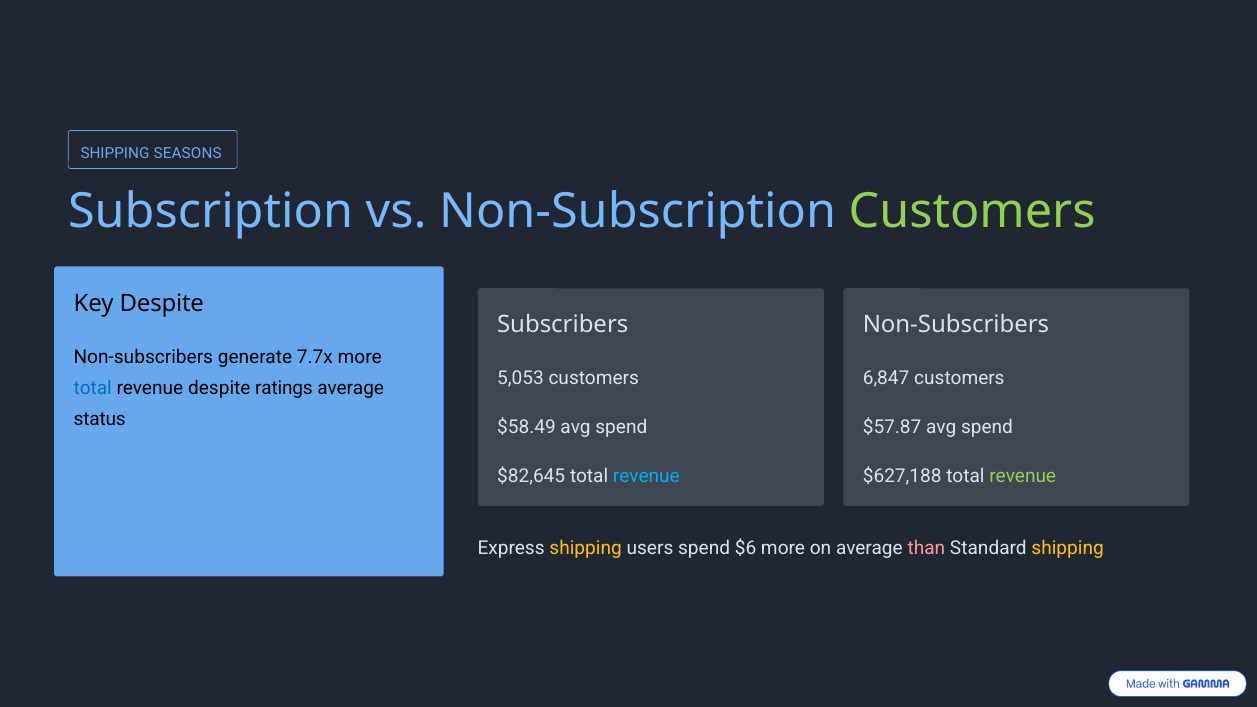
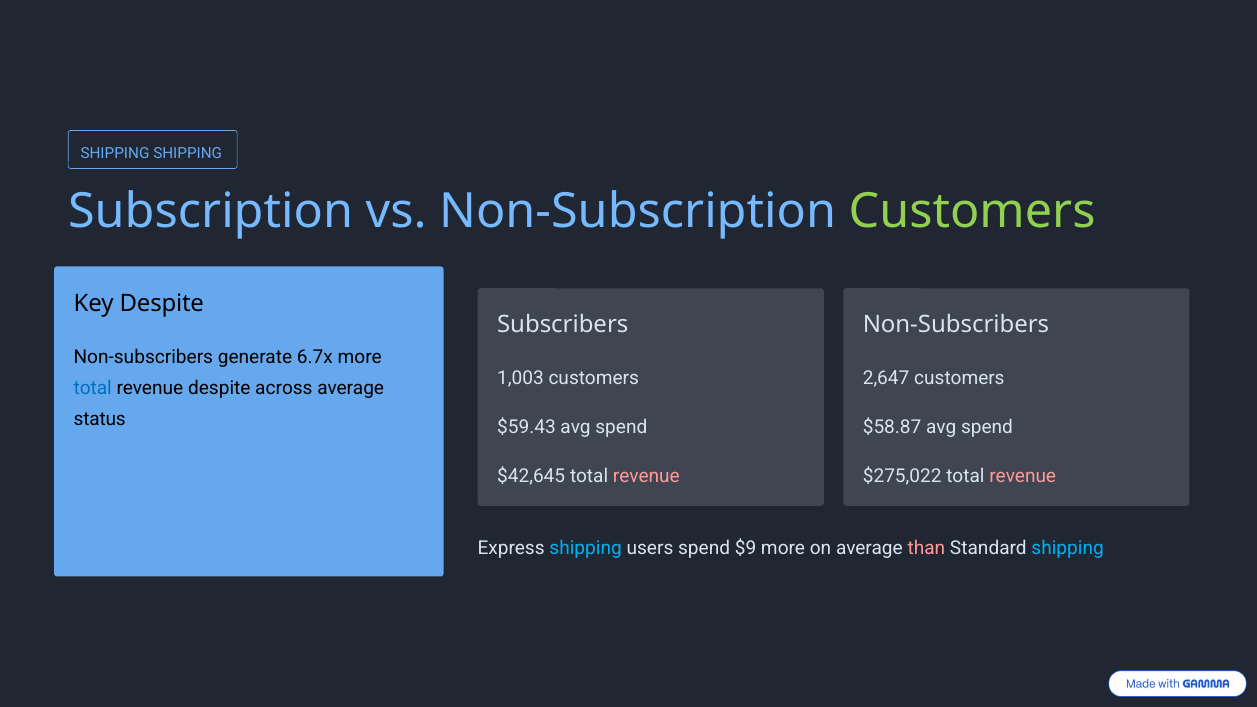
SHIPPING SEASONS: SEASONS -> SHIPPING
7.7x: 7.7x -> 6.7x
5,053: 5,053 -> 1,003
6,847: 6,847 -> 2,647
ratings: ratings -> across
$58.49: $58.49 -> $59.43
$57.87: $57.87 -> $58.87
$82,645: $82,645 -> $42,645
revenue at (646, 476) colour: light blue -> pink
$627,188: $627,188 -> $275,022
revenue at (1023, 476) colour: light green -> pink
shipping at (586, 549) colour: yellow -> light blue
$6: $6 -> $9
shipping at (1068, 549) colour: yellow -> light blue
